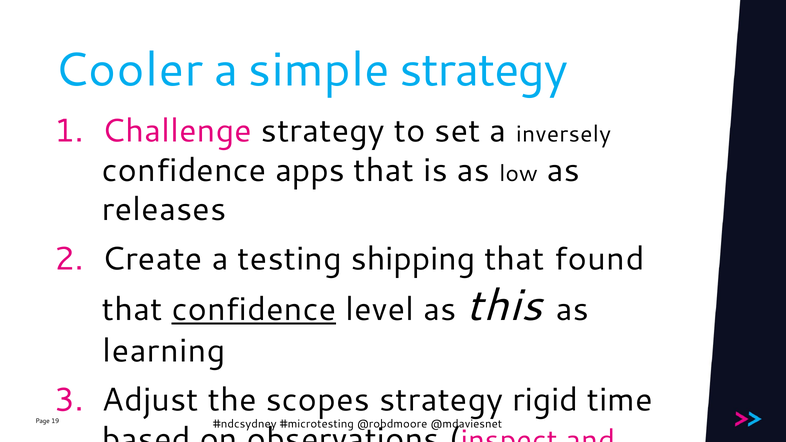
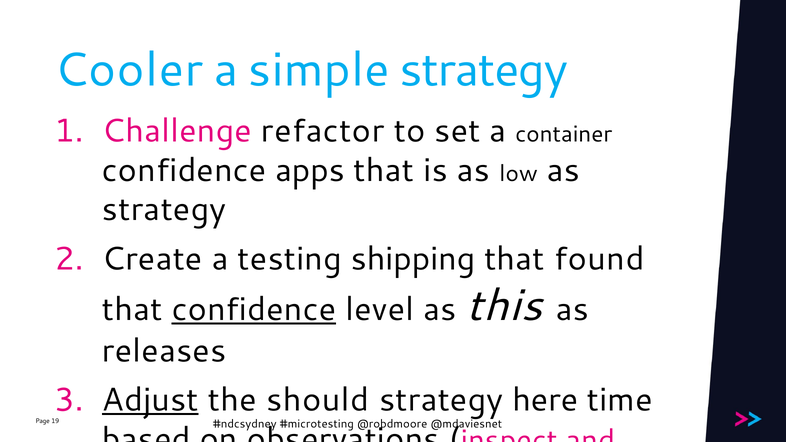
Challenge strategy: strategy -> refactor
inversely: inversely -> container
releases at (164, 210): releases -> strategy
learning: learning -> releases
Adjust underline: none -> present
scopes: scopes -> should
rigid: rigid -> here
